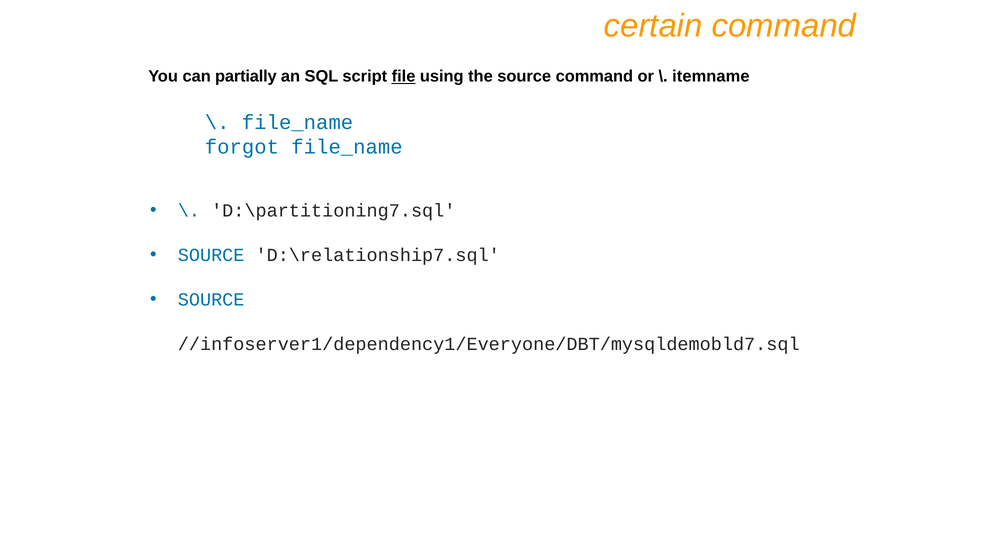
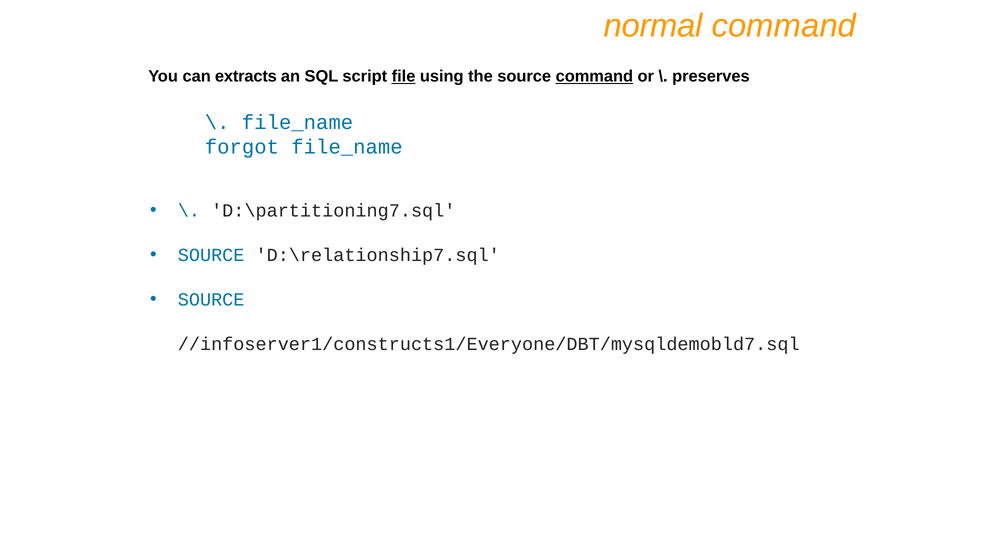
certain: certain -> normal
partially: partially -> extracts
command at (594, 76) underline: none -> present
itemname: itemname -> preserves
//infoserver1/dependency1/Everyone/DBT/mysqldemobld7.sql: //infoserver1/dependency1/Everyone/DBT/mysqldemobld7.sql -> //infoserver1/constructs1/Everyone/DBT/mysqldemobld7.sql
